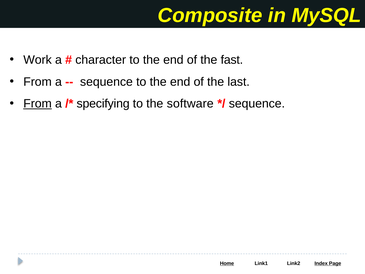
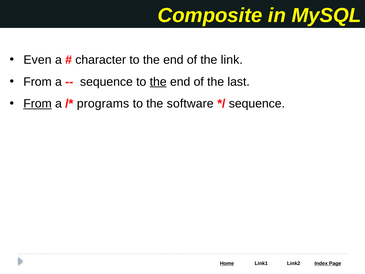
Work: Work -> Even
fast: fast -> link
the at (158, 82) underline: none -> present
specifying: specifying -> programs
